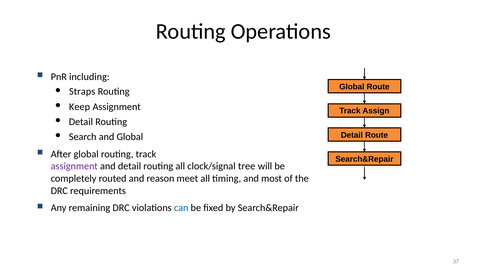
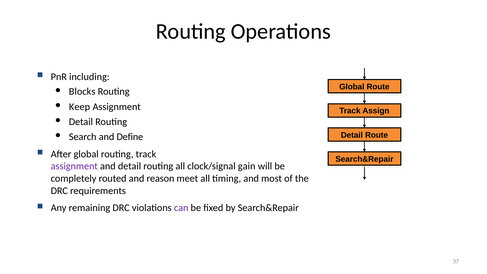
Straps: Straps -> Blocks
and Global: Global -> Define
tree: tree -> gain
can colour: blue -> purple
